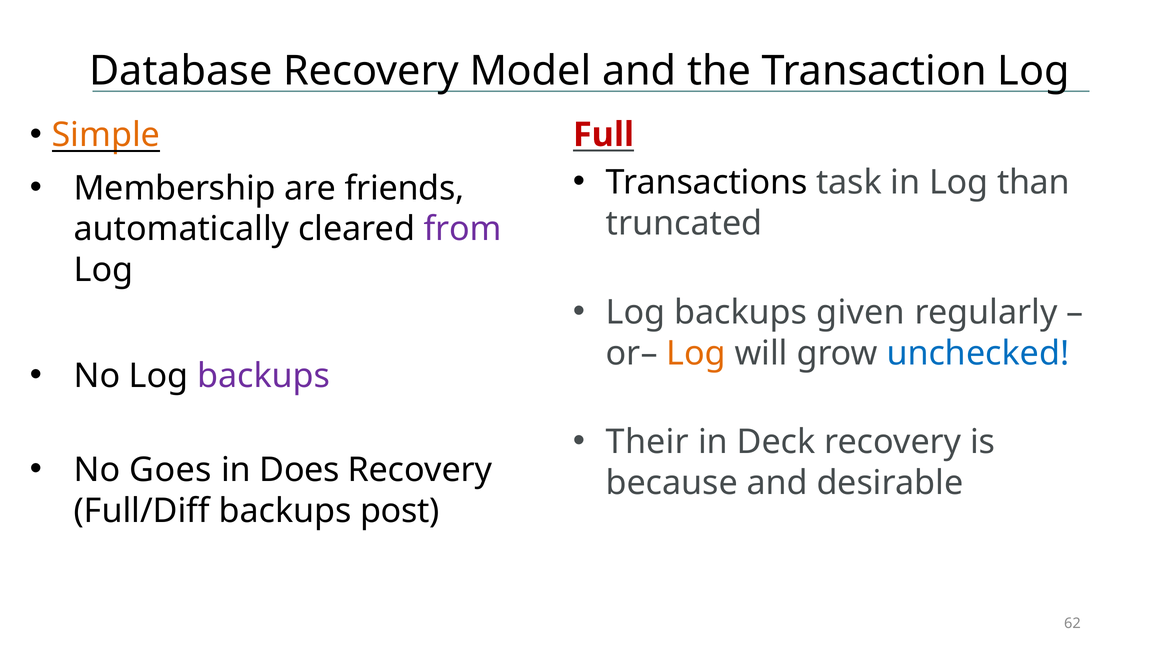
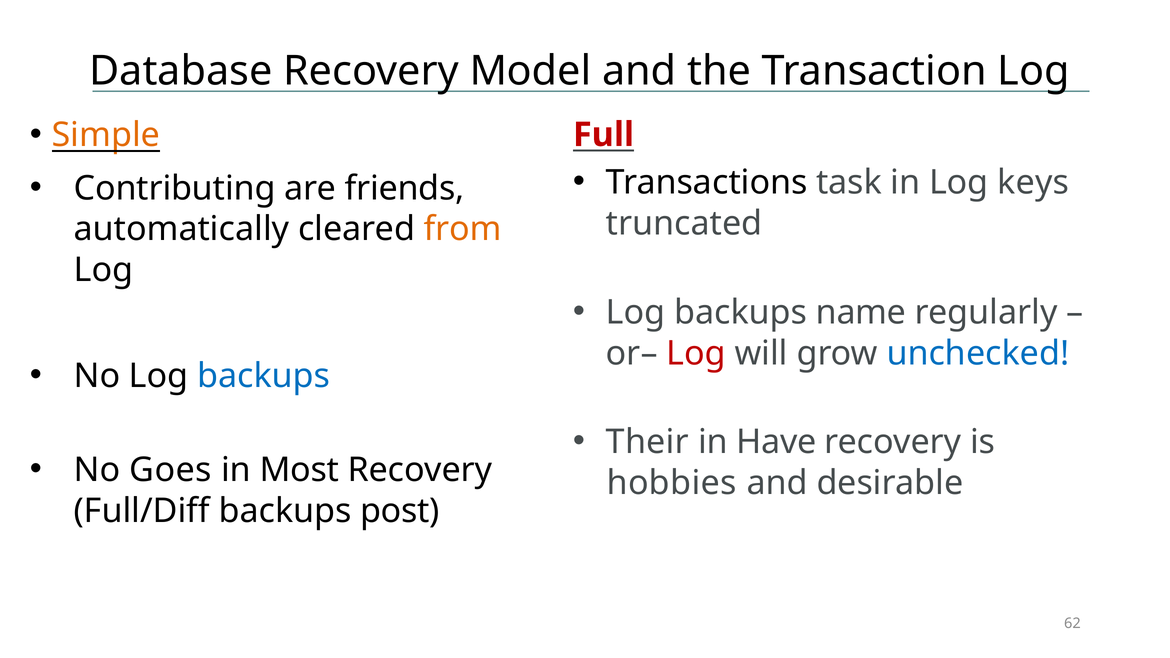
than: than -> keys
Membership: Membership -> Contributing
from colour: purple -> orange
given: given -> name
Log at (696, 353) colour: orange -> red
backups at (264, 376) colour: purple -> blue
Deck: Deck -> Have
Does: Does -> Most
because: because -> hobbies
